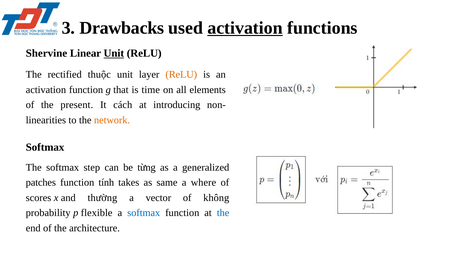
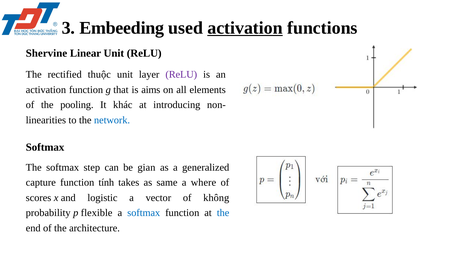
Drawbacks: Drawbacks -> Embeeding
Unit at (114, 53) underline: present -> none
ReLU at (181, 75) colour: orange -> purple
time: time -> aims
present: present -> pooling
cách: cách -> khác
network colour: orange -> blue
từng: từng -> gian
patches: patches -> capture
thường: thường -> logistic
